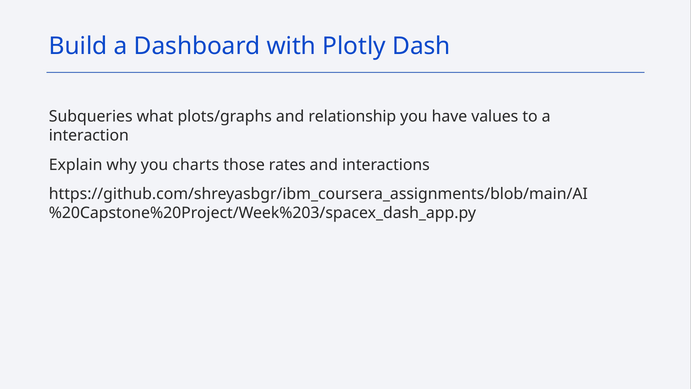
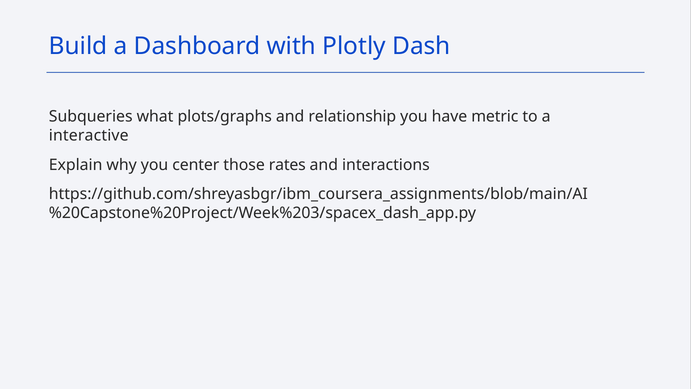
values: values -> metric
interaction: interaction -> interactive
charts: charts -> center
